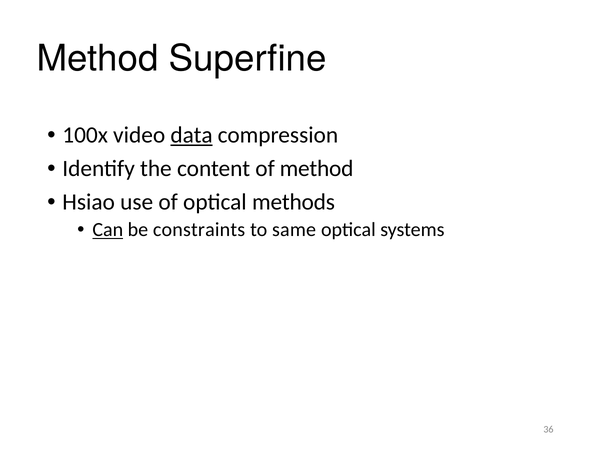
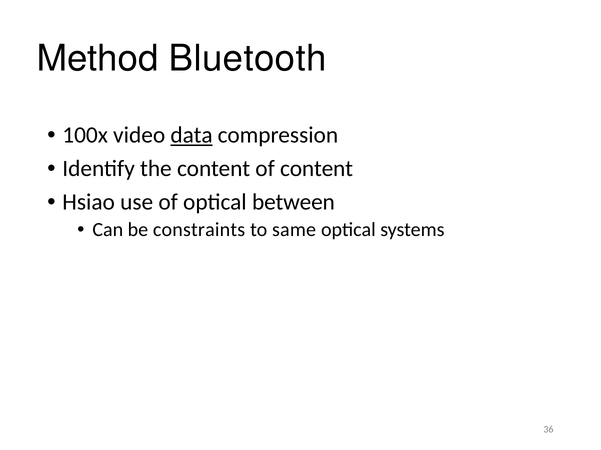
Superfine: Superfine -> Bluetooth
of method: method -> content
methods: methods -> between
Can underline: present -> none
